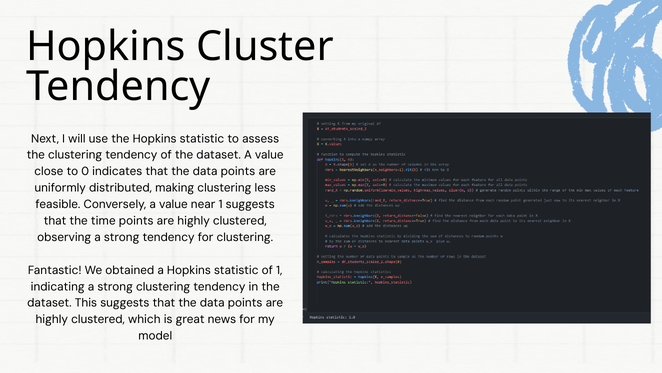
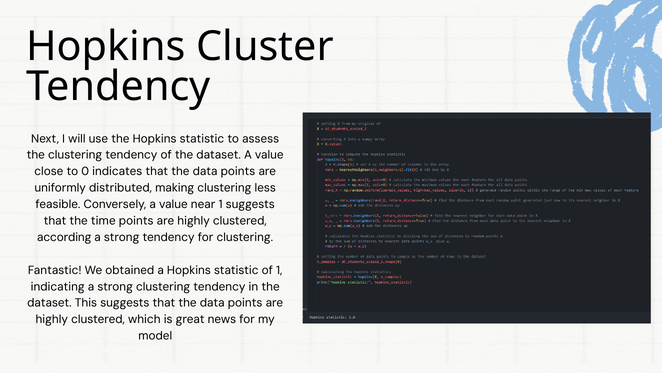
observing: observing -> according
